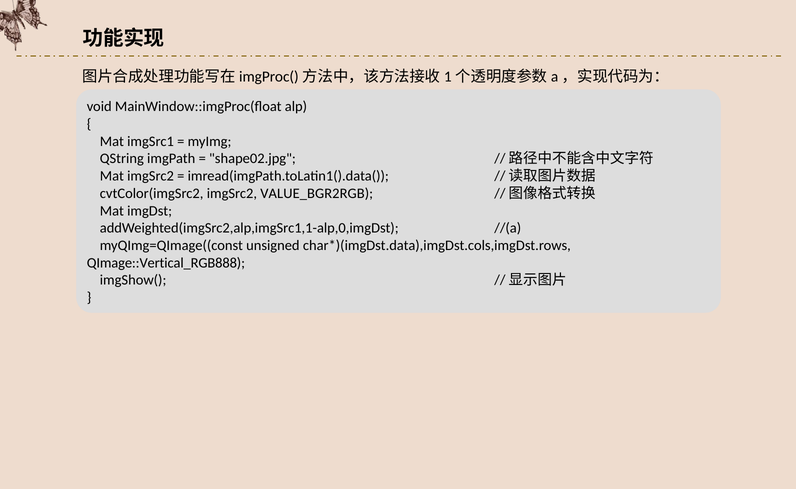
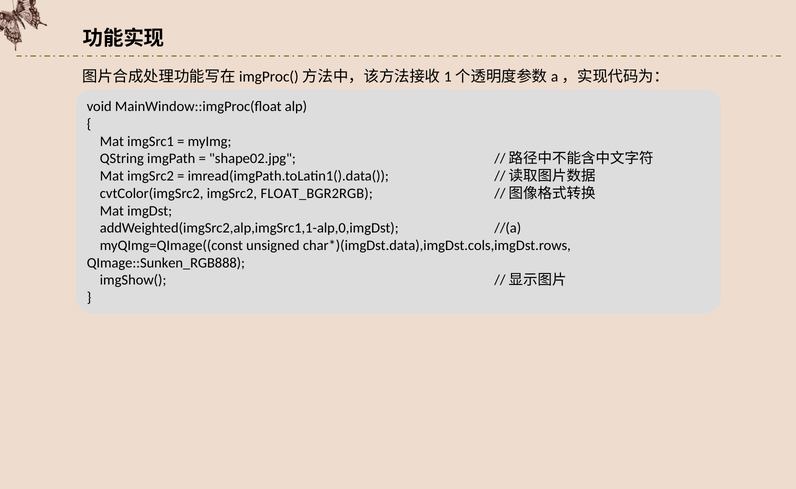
VALUE_BGR2RGB: VALUE_BGR2RGB -> FLOAT_BGR2RGB
QImage::Vertical_RGB888: QImage::Vertical_RGB888 -> QImage::Sunken_RGB888
